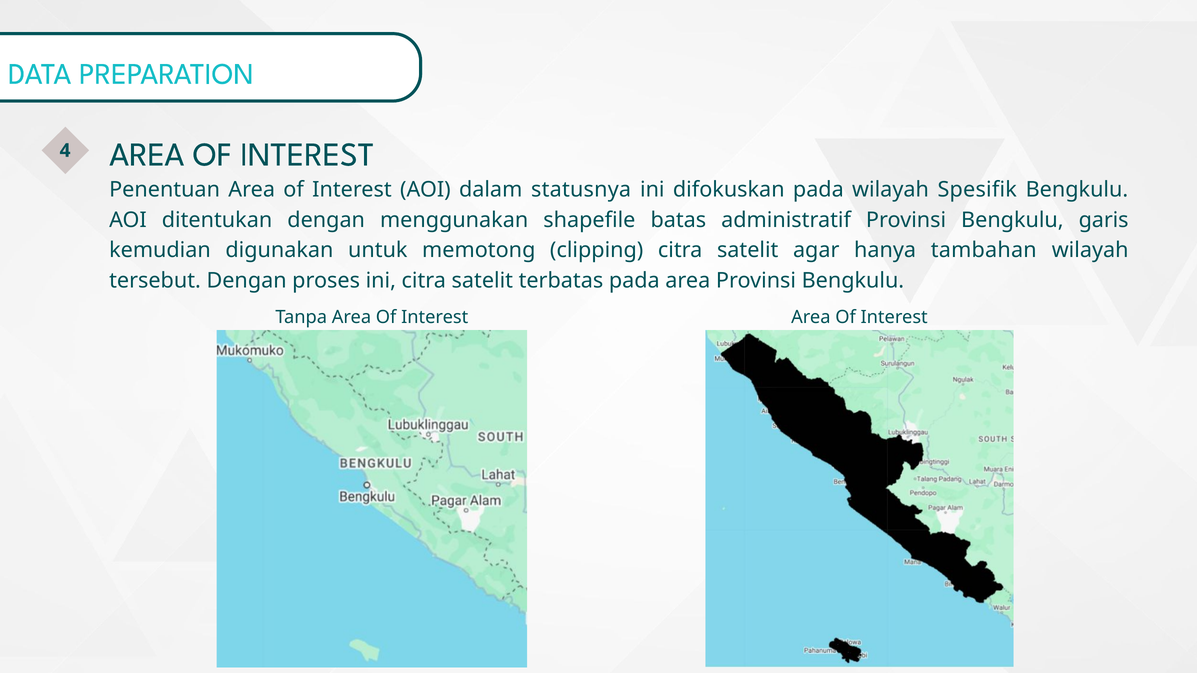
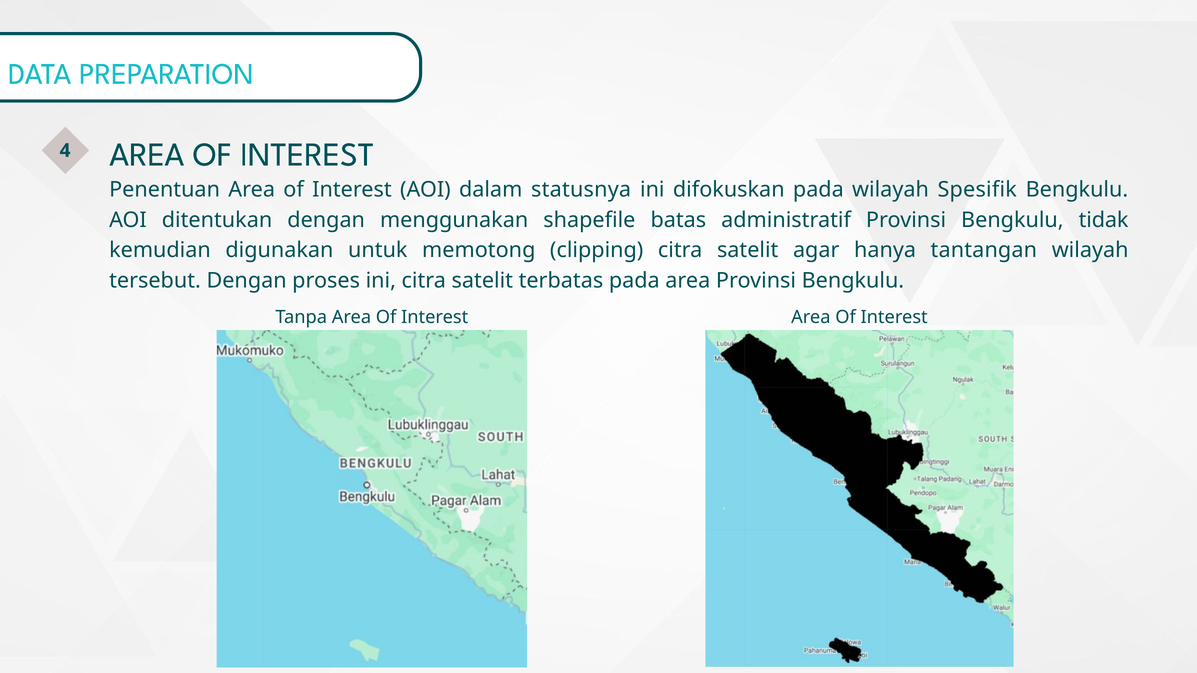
garis: garis -> tidak
tambahan: tambahan -> tantangan
